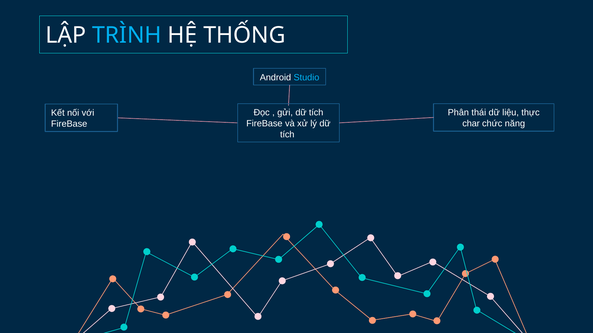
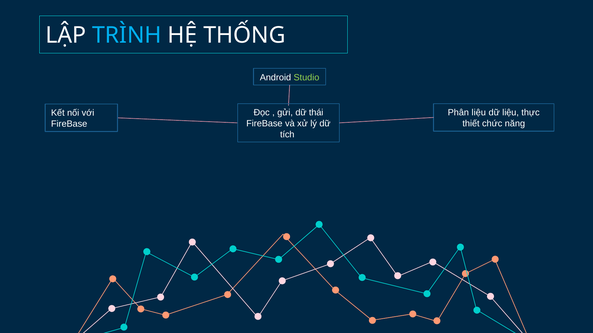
Studio colour: light blue -> light green
gửi dữ tích: tích -> thái
Phân thái: thái -> liệu
char: char -> thiết
